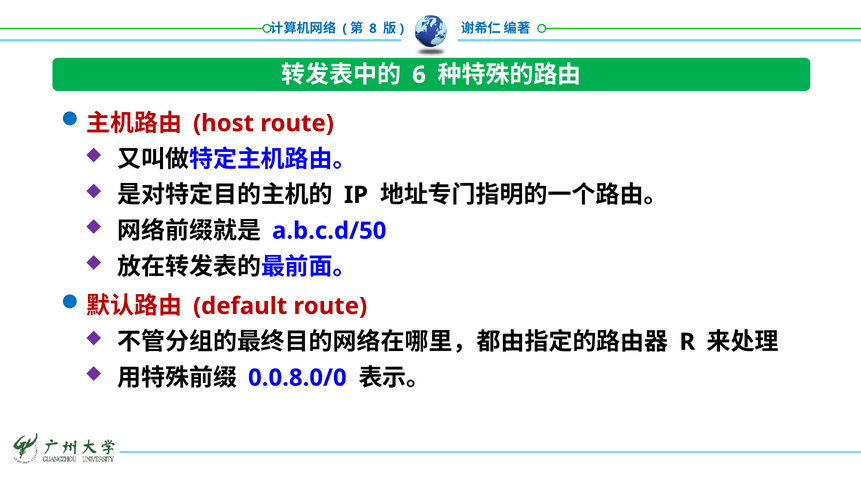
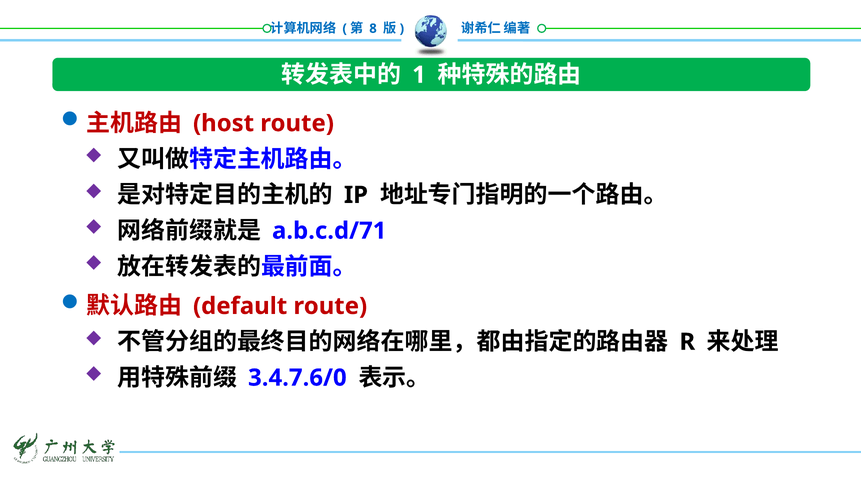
6: 6 -> 1
a.b.c.d/50: a.b.c.d/50 -> a.b.c.d/71
0.0.8.0/0: 0.0.8.0/0 -> 3.4.7.6/0
